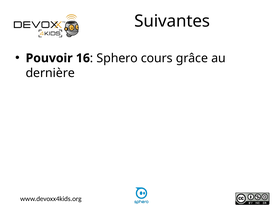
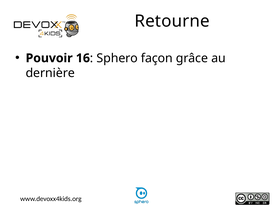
Suivantes: Suivantes -> Retourne
cours: cours -> façon
